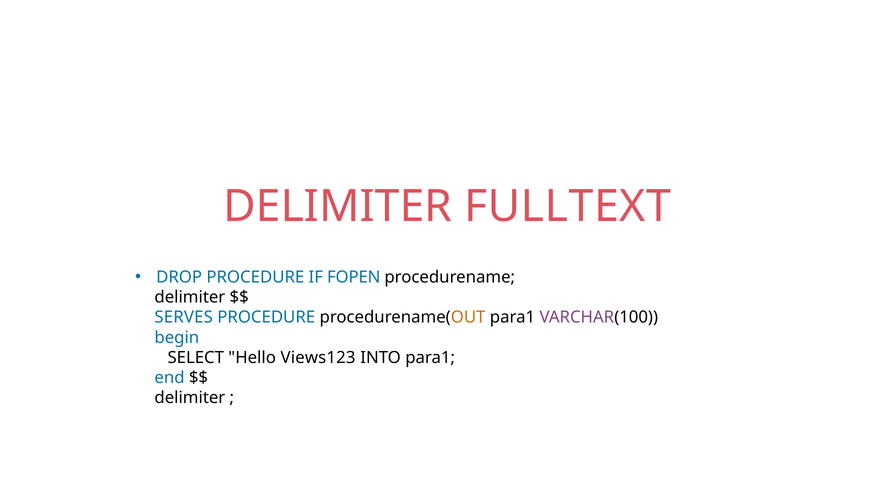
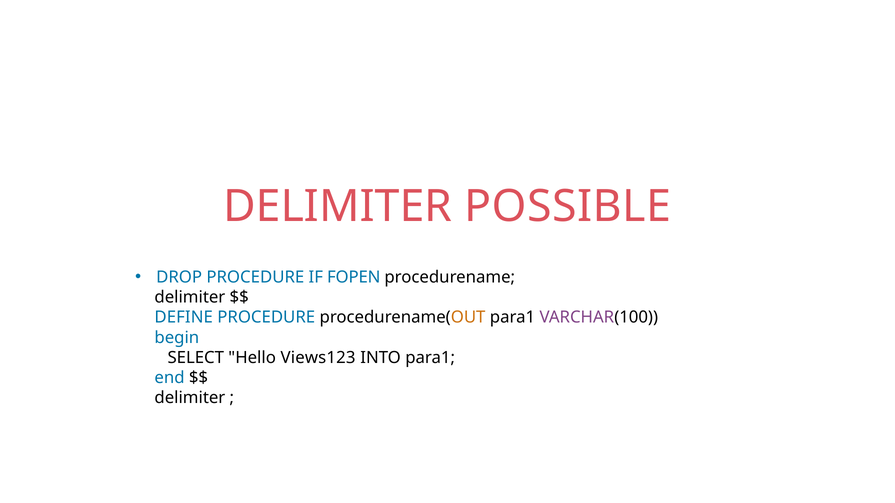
FULLTEXT: FULLTEXT -> POSSIBLE
SERVES: SERVES -> DEFINE
